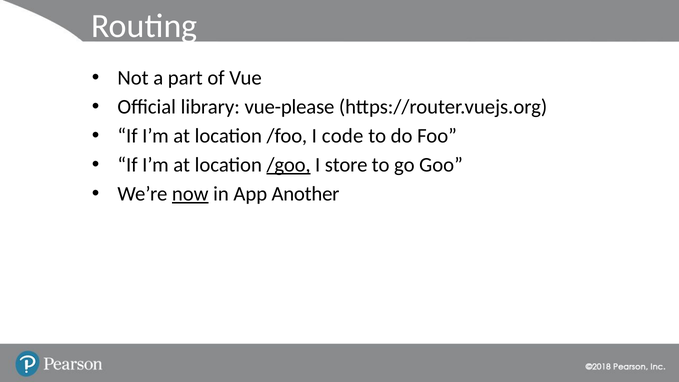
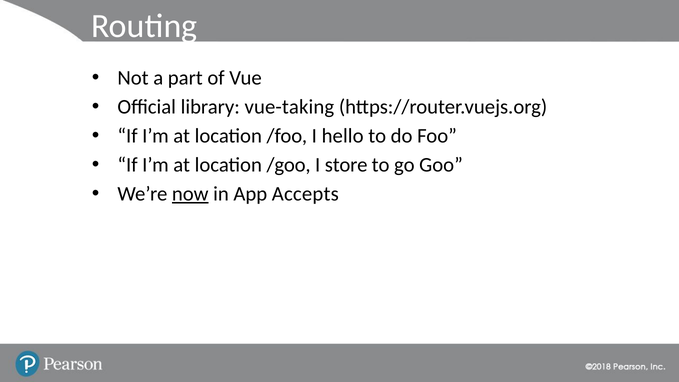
vue-please: vue-please -> vue-taking
code: code -> hello
/goo underline: present -> none
Another: Another -> Accepts
